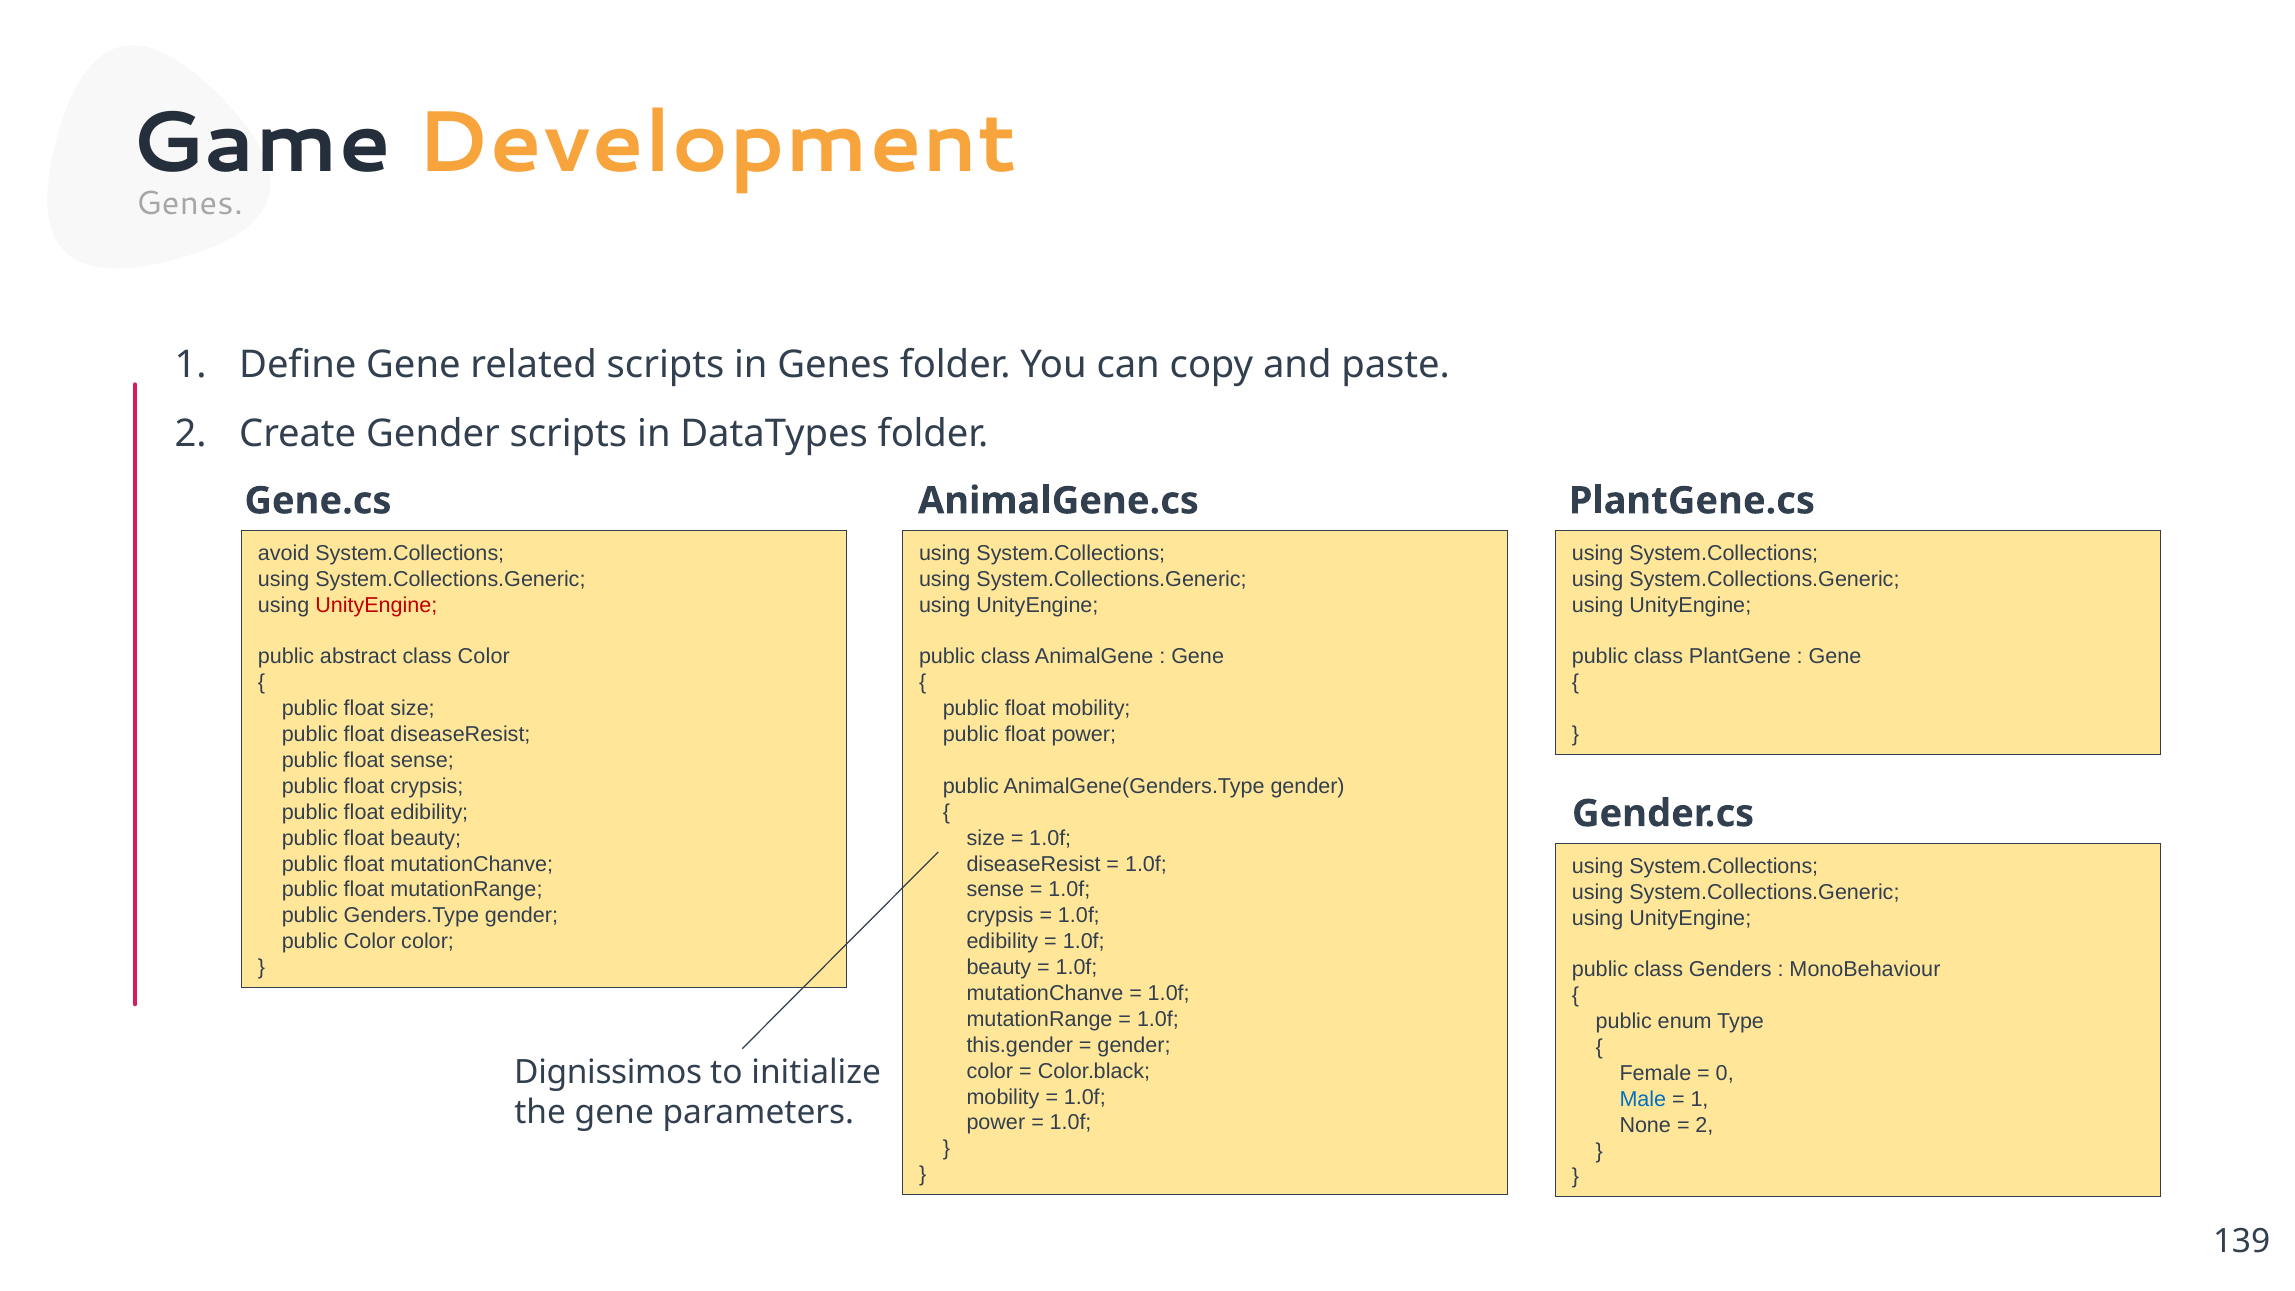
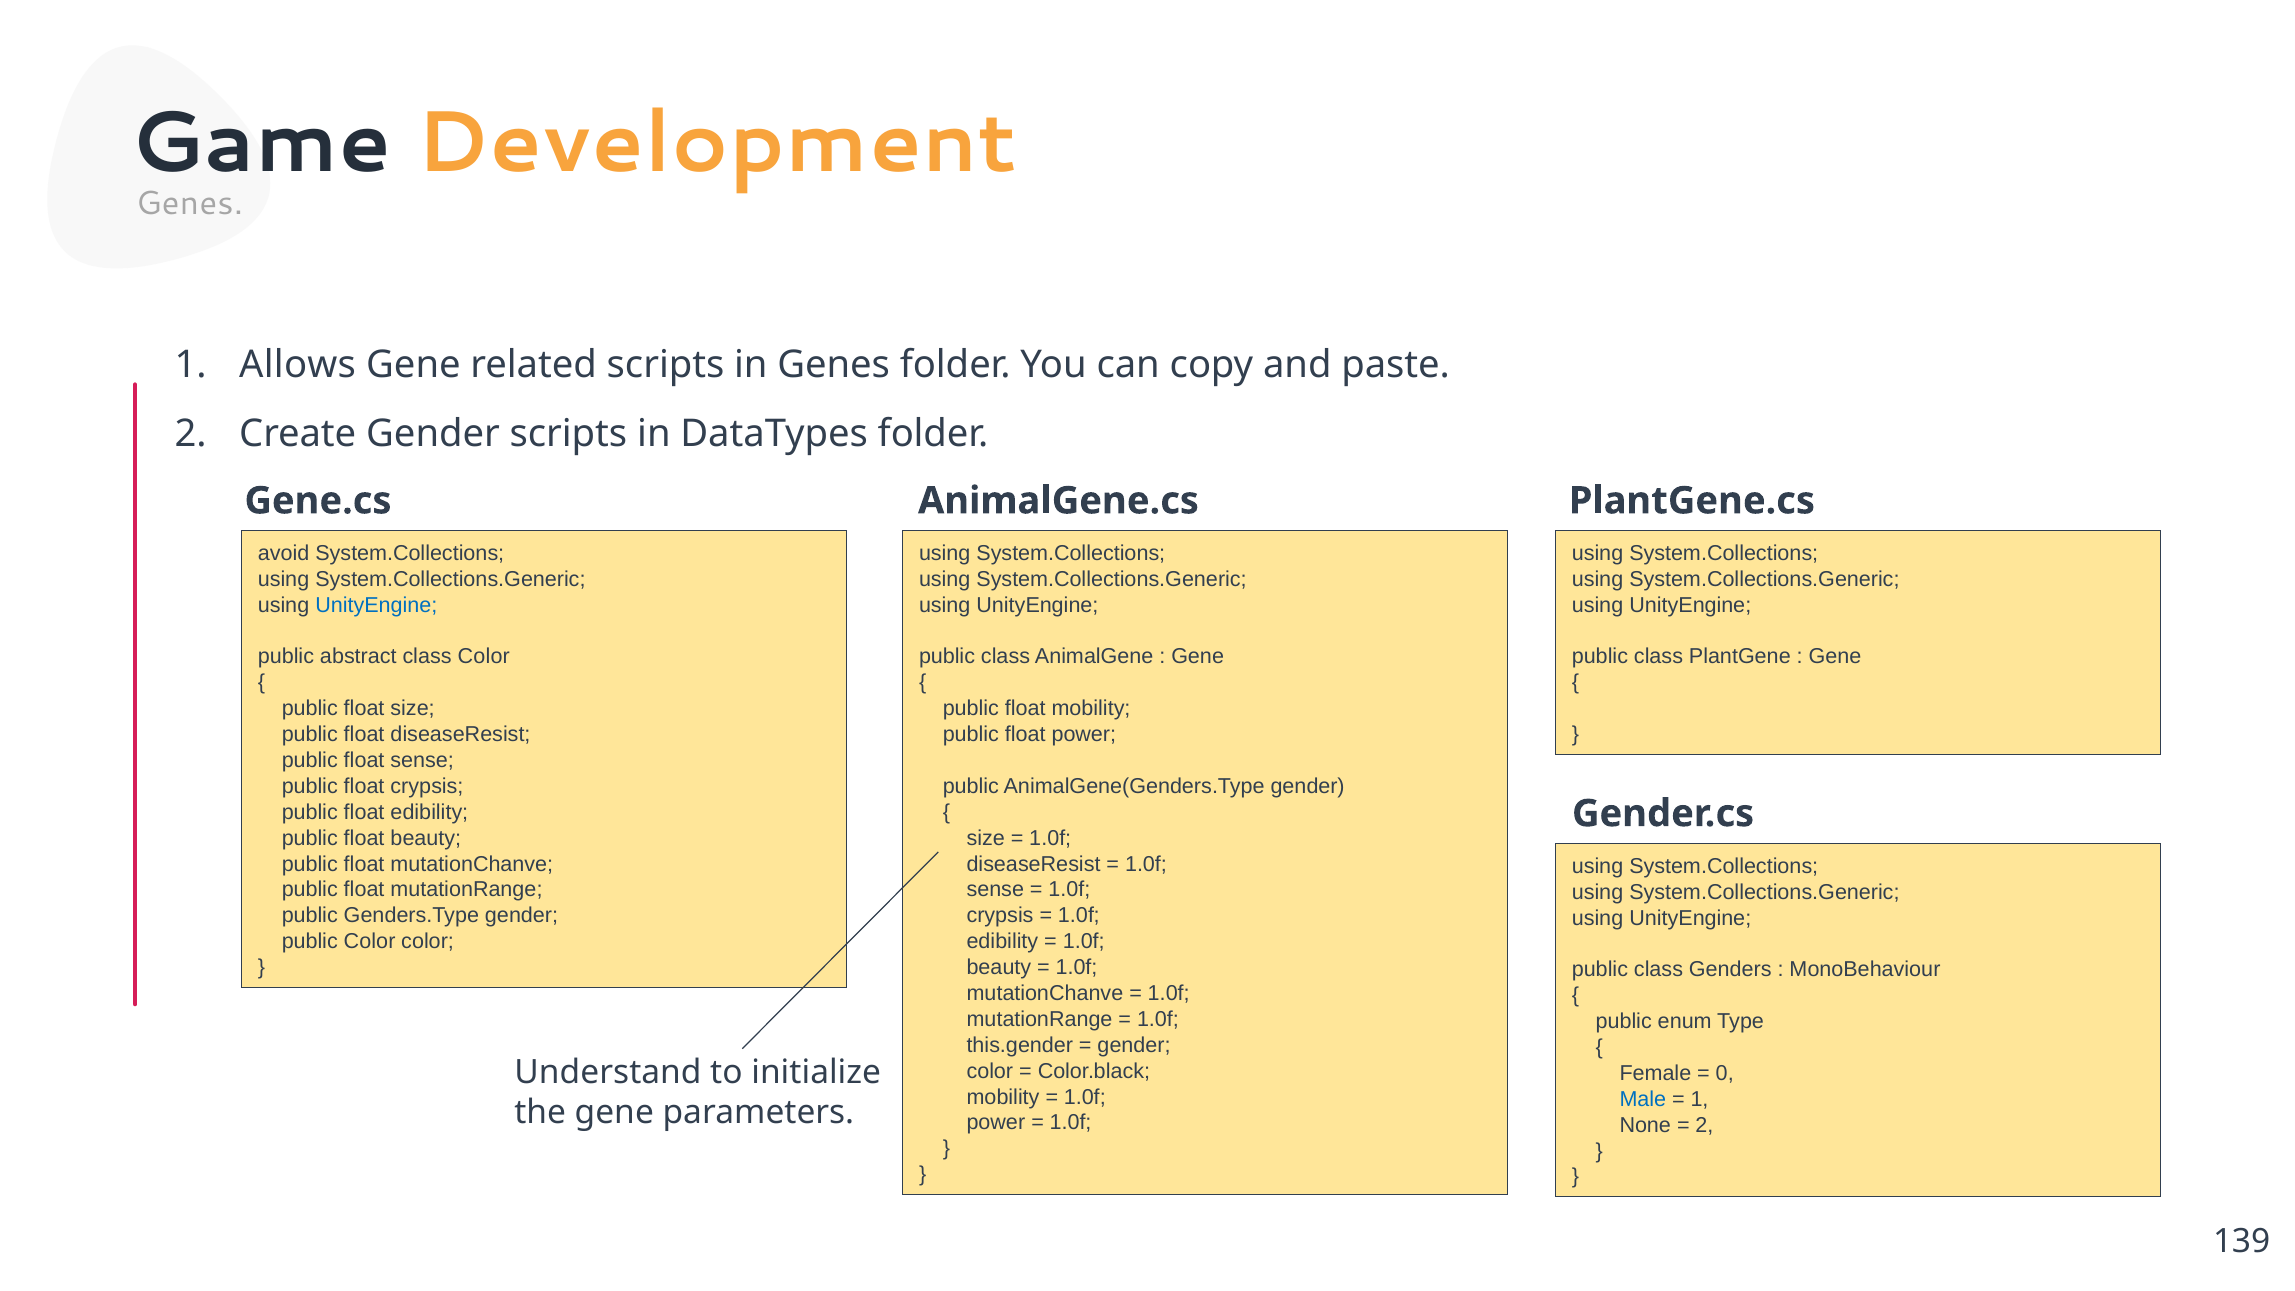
Define: Define -> Allows
UnityEngine at (376, 605) colour: red -> blue
Dignissimos: Dignissimos -> Understand
